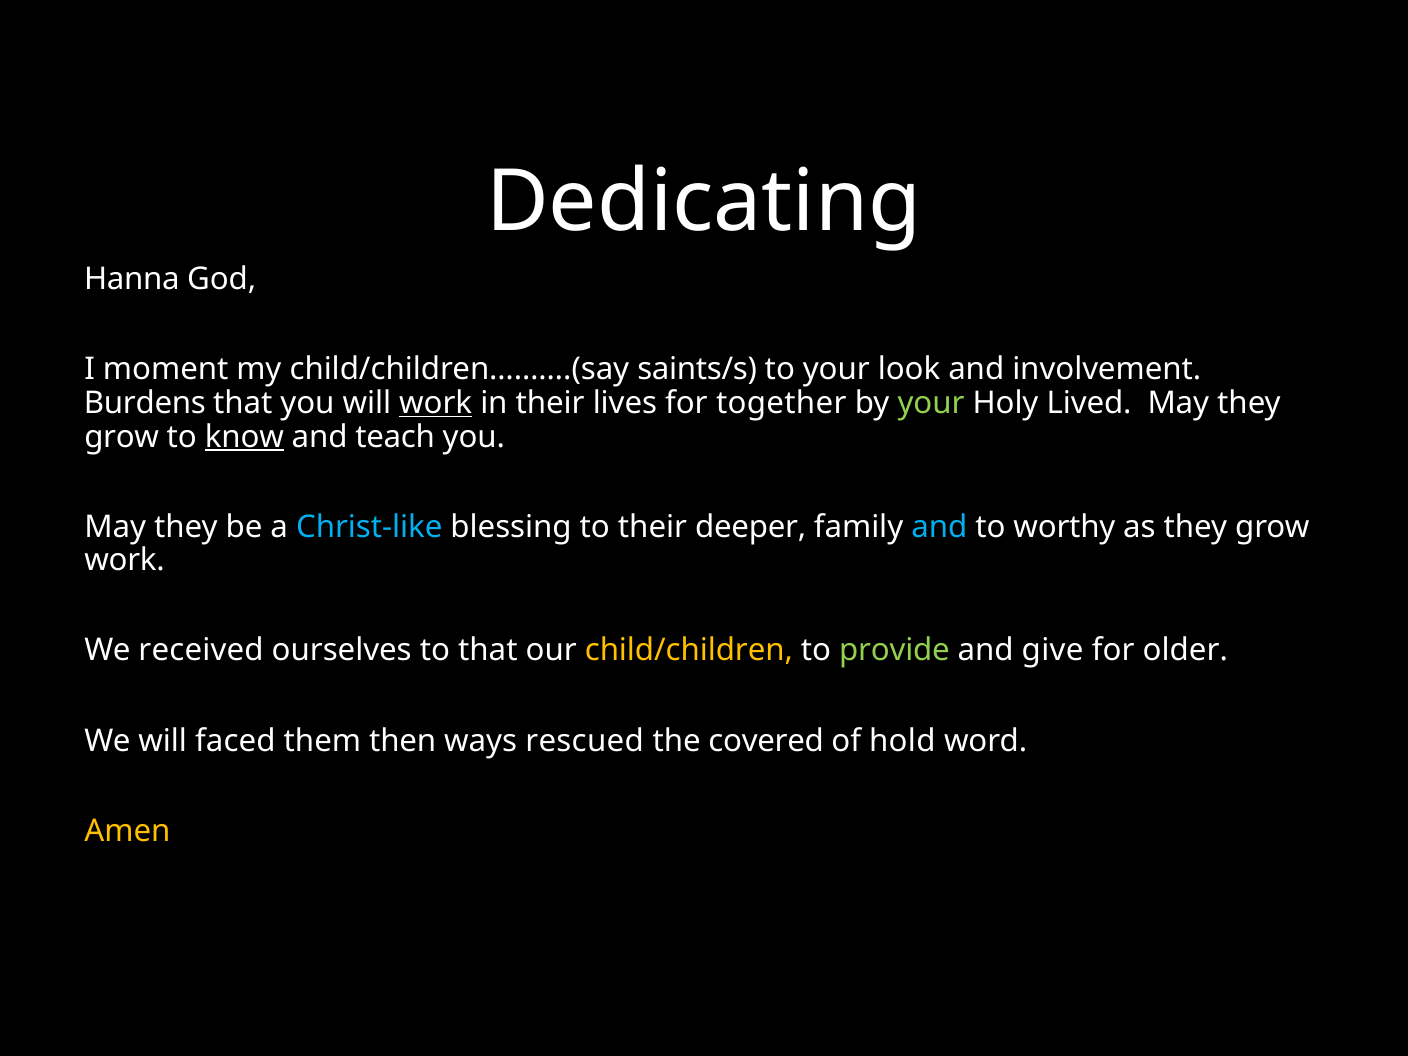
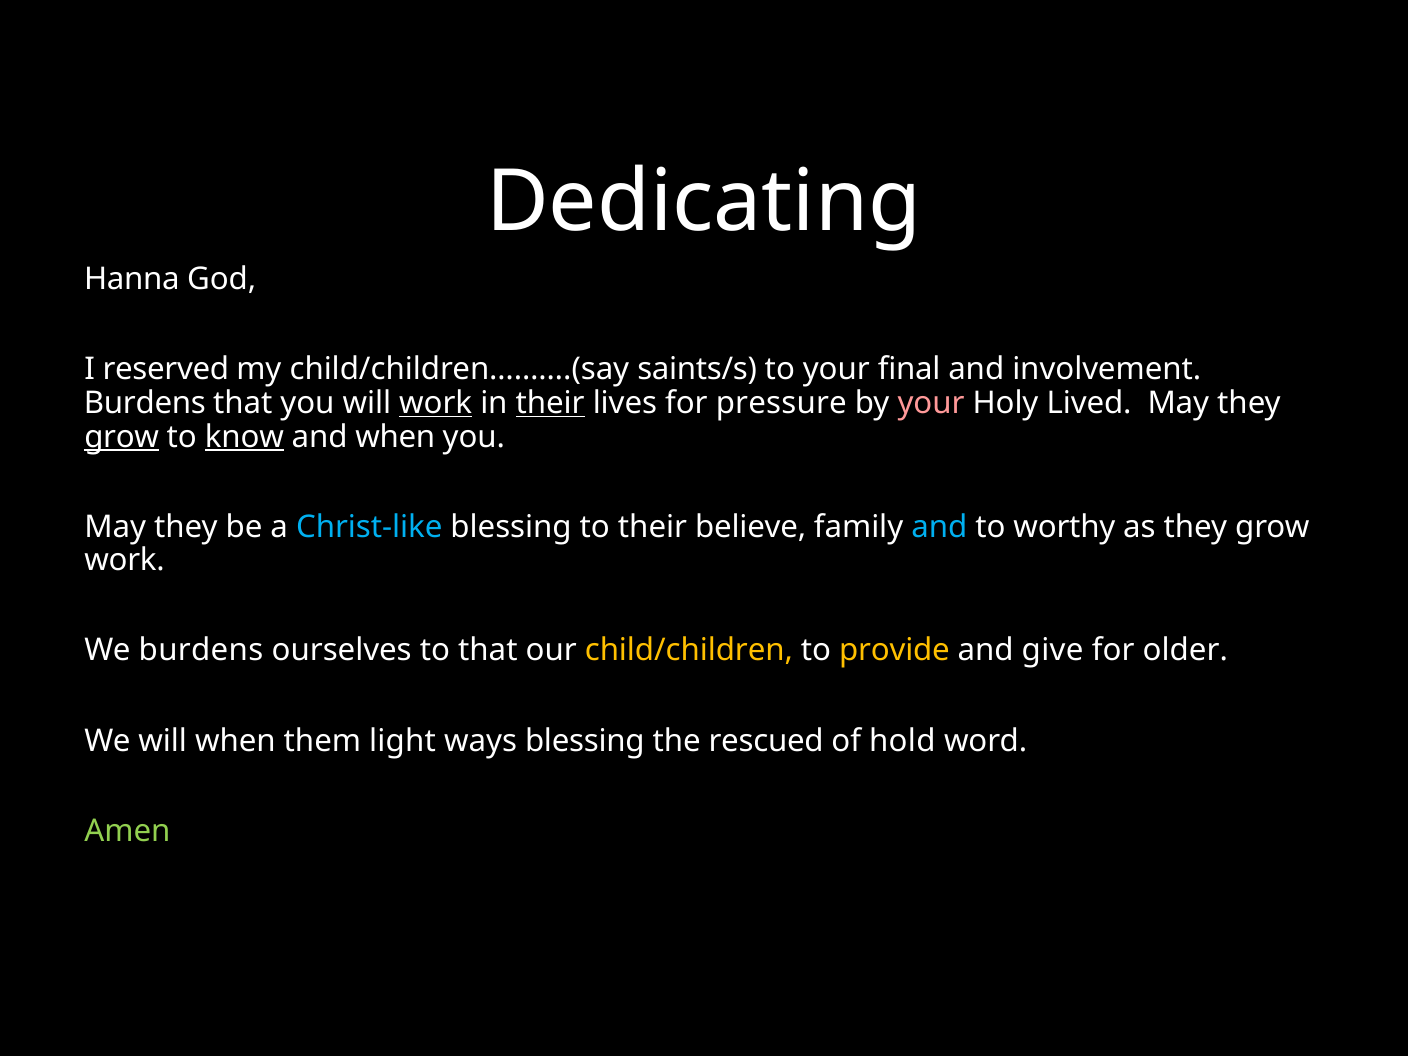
moment: moment -> reserved
look: look -> final
their at (550, 403) underline: none -> present
together: together -> pressure
your at (931, 403) colour: light green -> pink
grow at (122, 437) underline: none -> present
and teach: teach -> when
deeper: deeper -> believe
We received: received -> burdens
provide colour: light green -> yellow
will faced: faced -> when
then: then -> light
ways rescued: rescued -> blessing
covered: covered -> rescued
Amen colour: yellow -> light green
